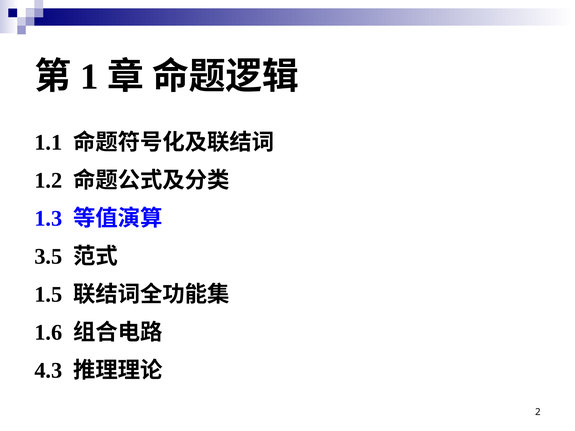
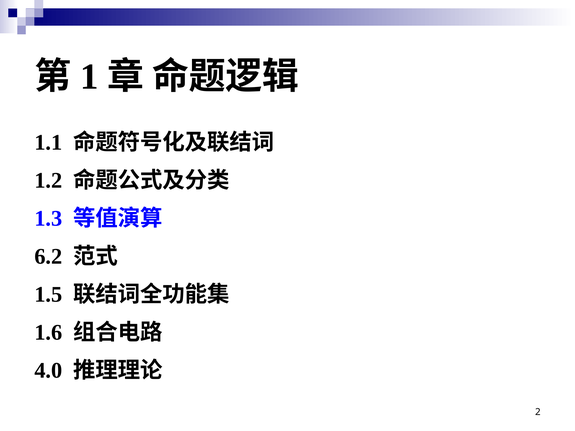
3.5: 3.5 -> 6.2
4.3: 4.3 -> 4.0
